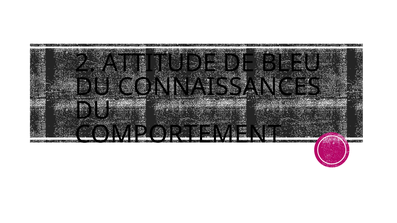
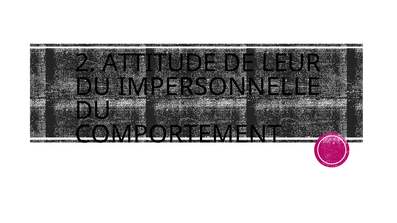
BLEU: BLEU -> LEUR
CONNAISSANCES: CONNAISSANCES -> IMPERSONNELLE
